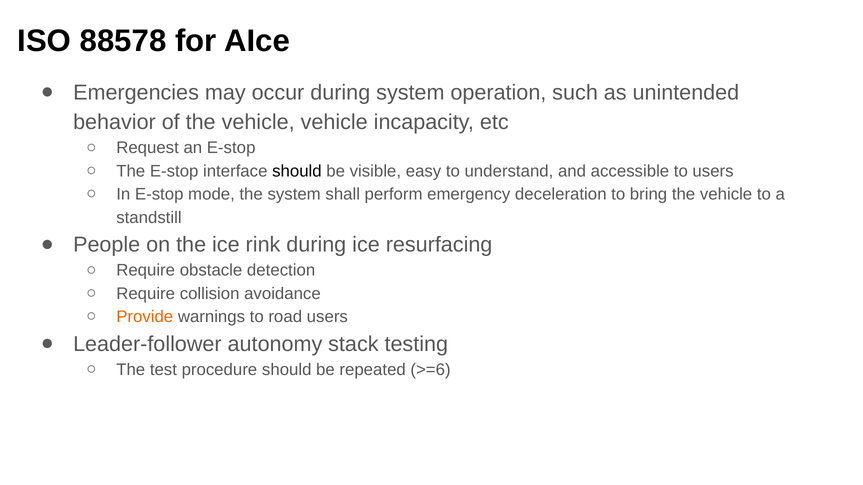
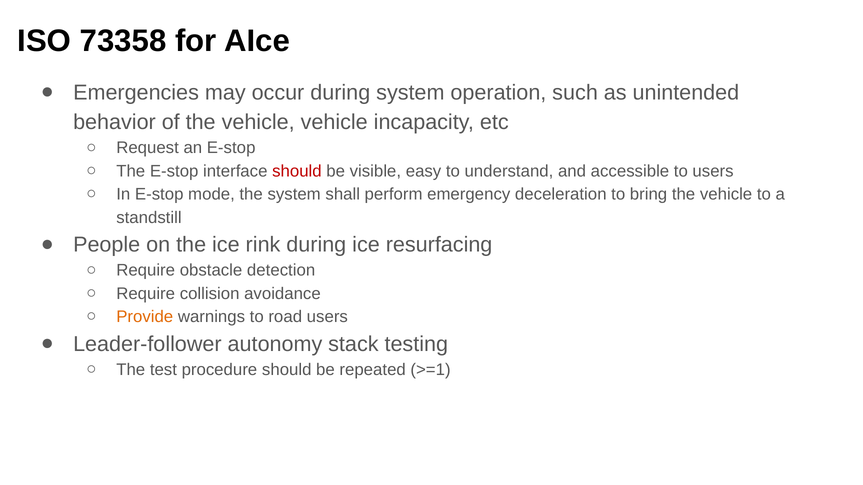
88578: 88578 -> 73358
should at (297, 171) colour: black -> red
>=6: >=6 -> >=1
